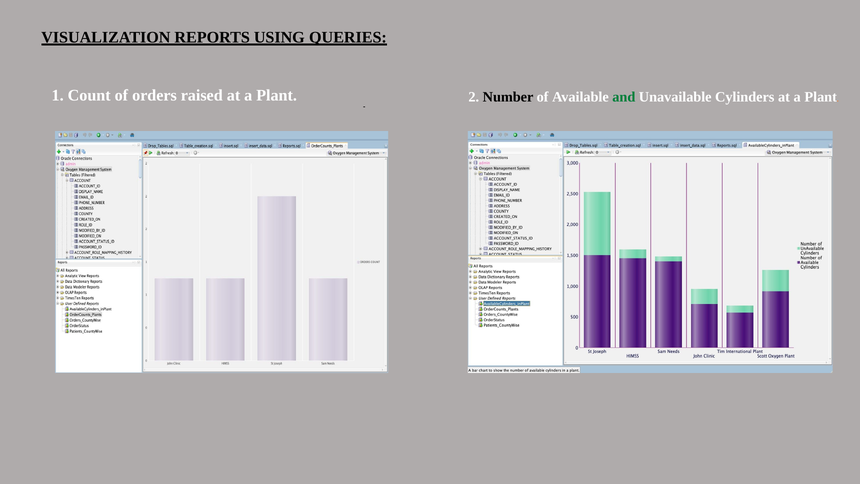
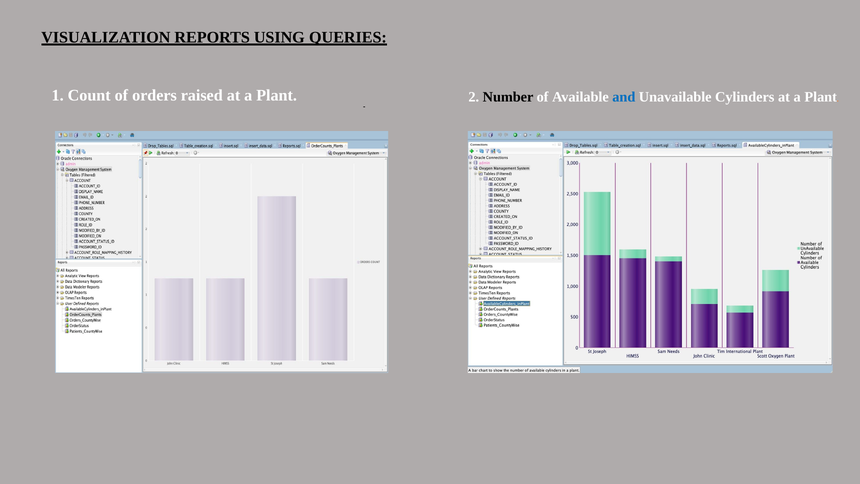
and colour: green -> blue
